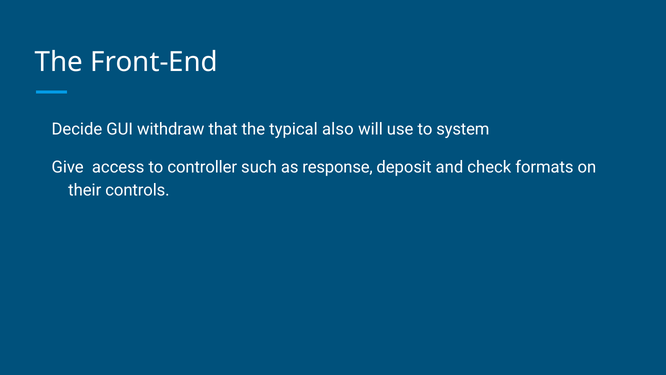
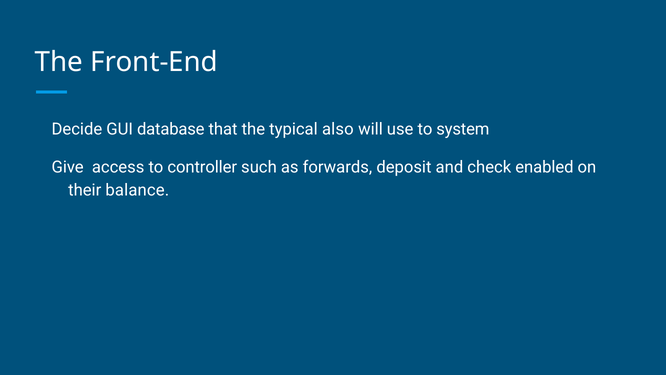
withdraw: withdraw -> database
response: response -> forwards
formats: formats -> enabled
controls: controls -> balance
